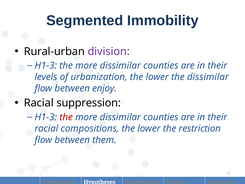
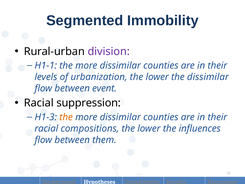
H1-3 at (46, 65): H1-3 -> H1-1
enjoy: enjoy -> event
the at (66, 117) colour: red -> orange
restriction: restriction -> influences
